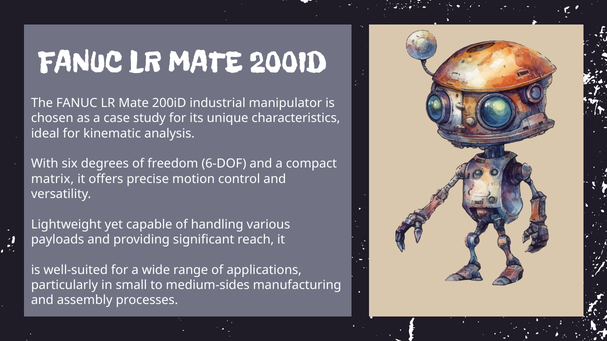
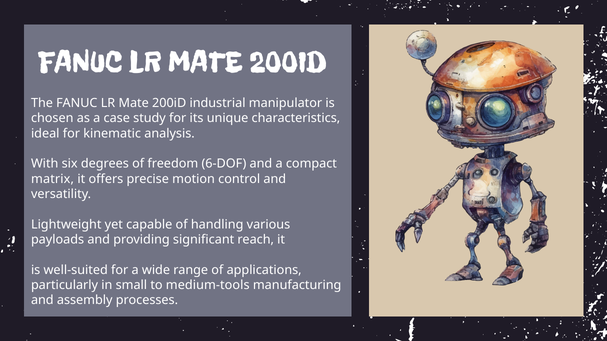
medium-sides: medium-sides -> medium-tools
